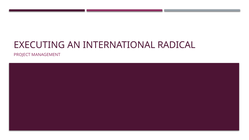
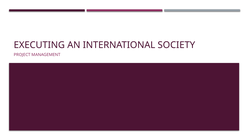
RADICAL: RADICAL -> SOCIETY
